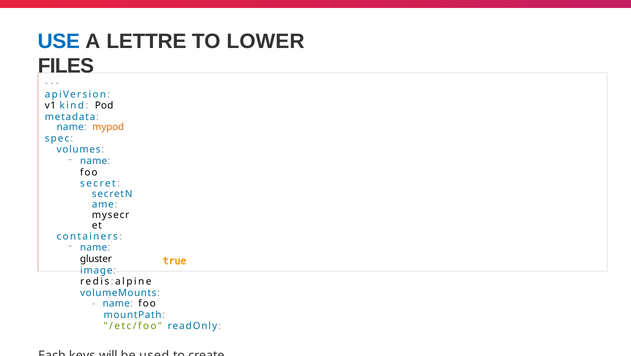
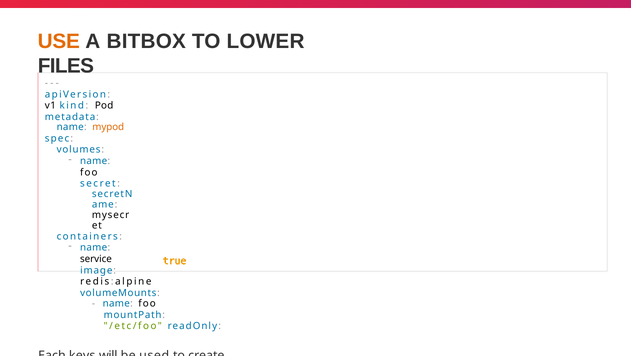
USE colour: blue -> orange
LETTRE: LETTRE -> BITBOX
gluster: gluster -> service
